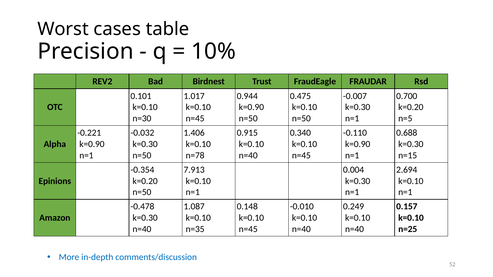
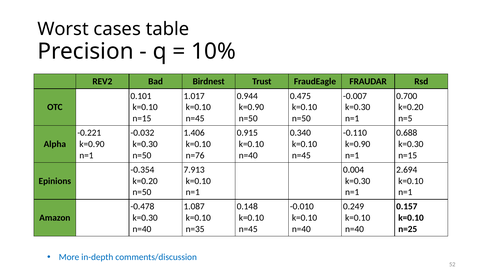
n=30 at (142, 119): n=30 -> n=15
n=78: n=78 -> n=76
